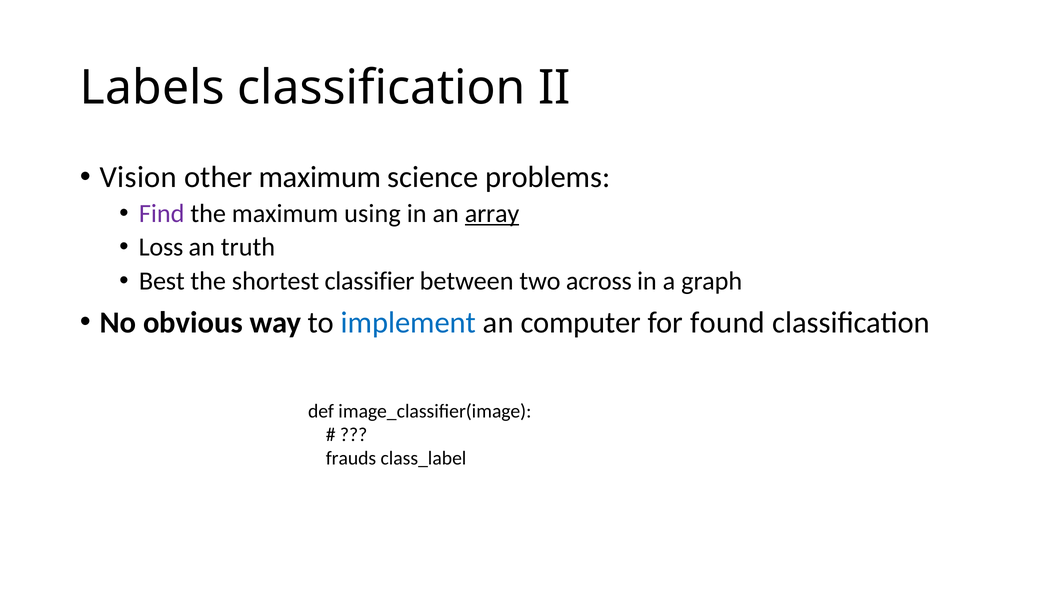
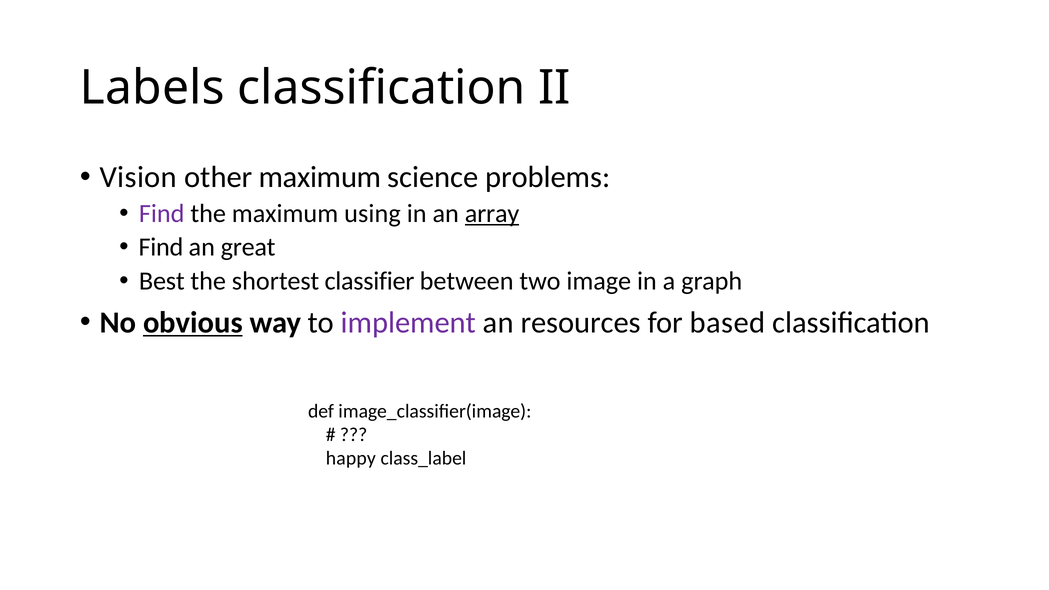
Loss at (161, 247): Loss -> Find
truth: truth -> great
across: across -> image
obvious underline: none -> present
implement colour: blue -> purple
computer: computer -> resources
found: found -> based
frauds: frauds -> happy
